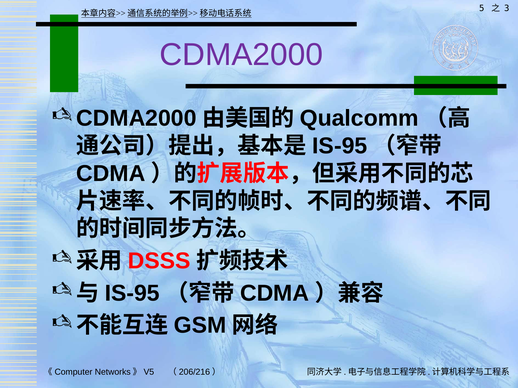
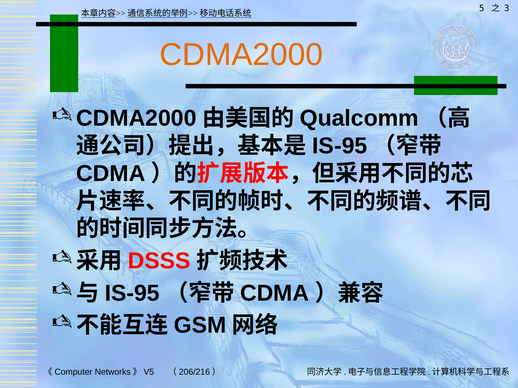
CDMA2000 colour: purple -> orange
